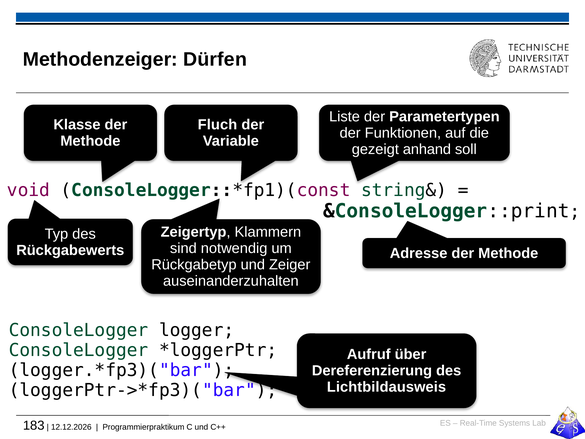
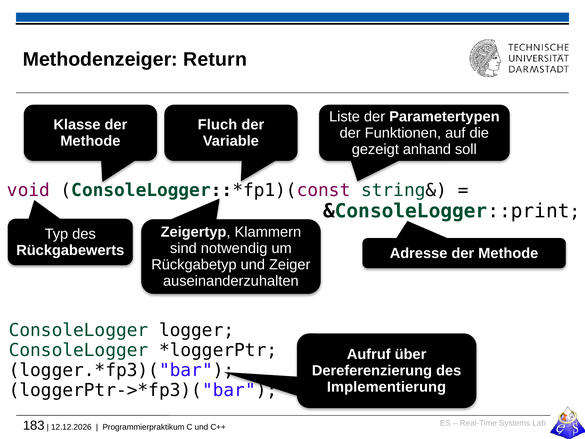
Dürfen: Dürfen -> Return
Lichtbildausweis: Lichtbildausweis -> Implementierung
